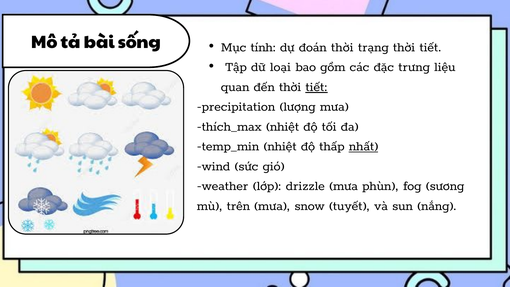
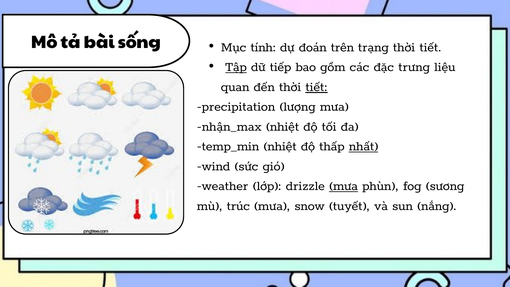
đoán thời: thời -> trên
Tập underline: none -> present
loại: loại -> tiếp
thích_max: thích_max -> nhận_max
mưa at (344, 185) underline: none -> present
trên: trên -> trúc
